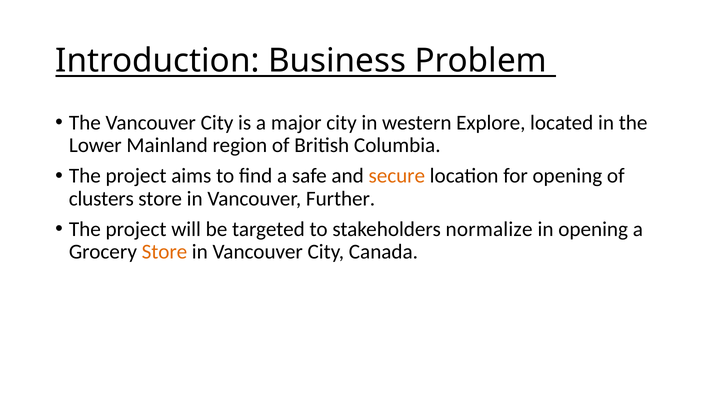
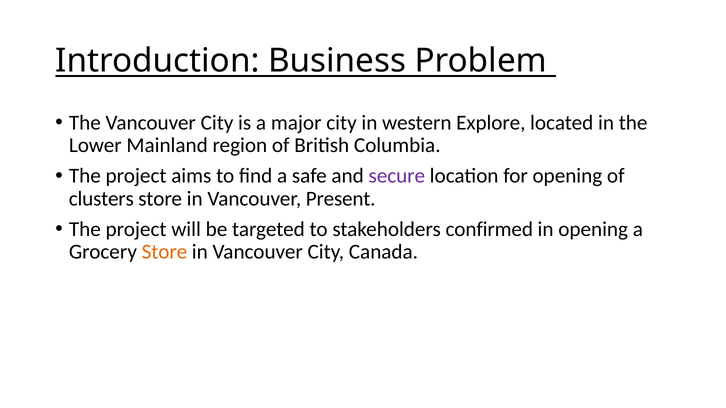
secure colour: orange -> purple
Further: Further -> Present
normalize: normalize -> confirmed
